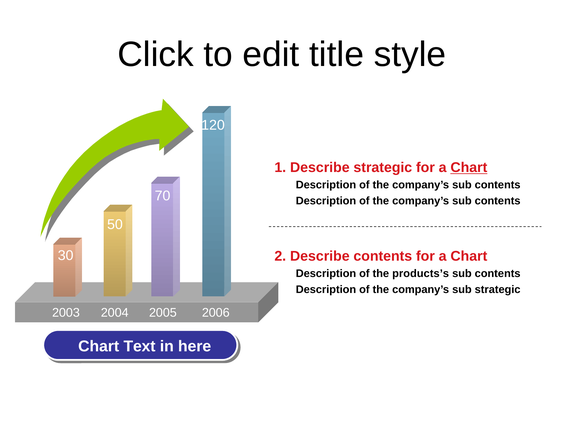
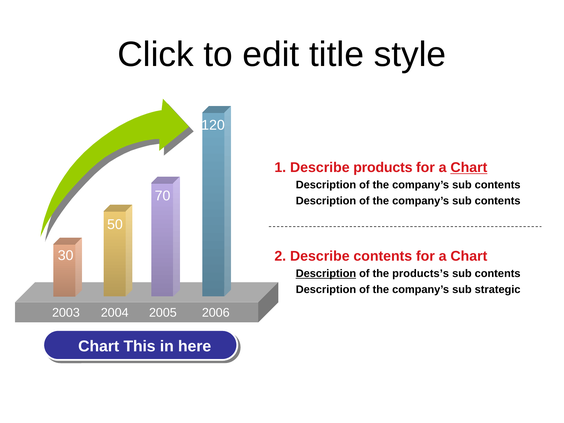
Describe strategic: strategic -> products
Description at (326, 274) underline: none -> present
Text: Text -> This
